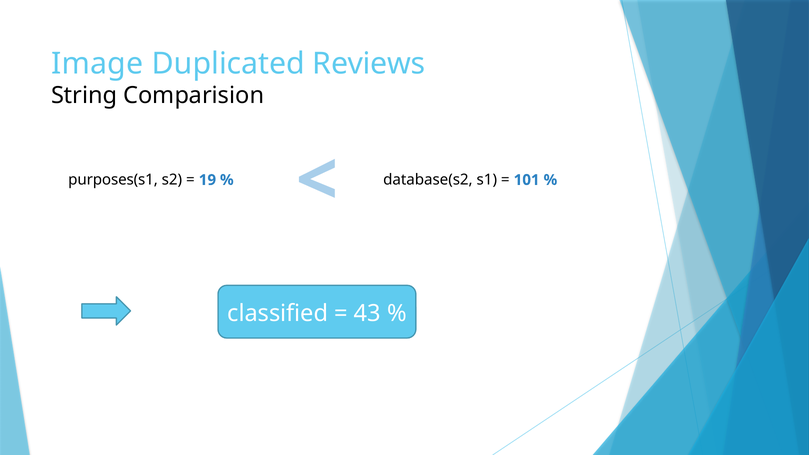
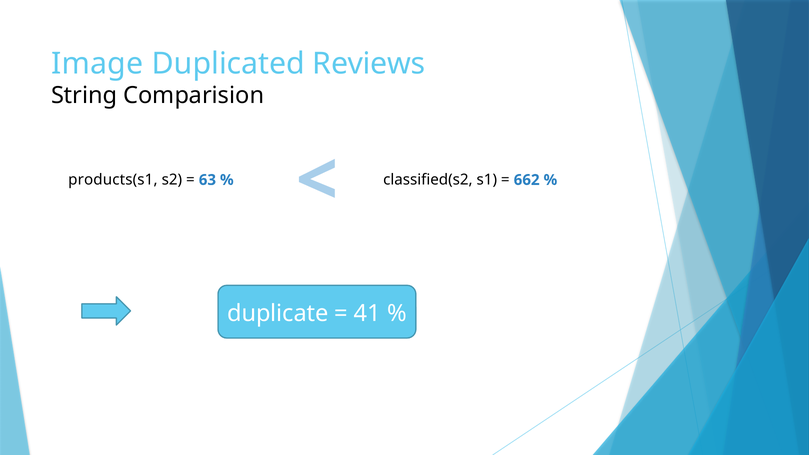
purposes(s1: purposes(s1 -> products(s1
19: 19 -> 63
database(s2: database(s2 -> classified(s2
101: 101 -> 662
classified: classified -> duplicate
43: 43 -> 41
